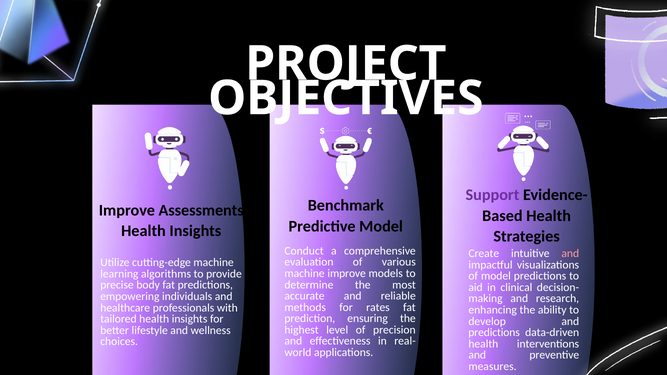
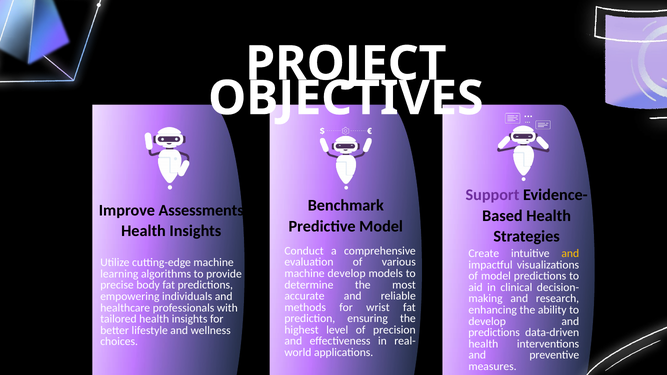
and at (570, 254) colour: pink -> yellow
machine improve: improve -> develop
rates: rates -> wrist
